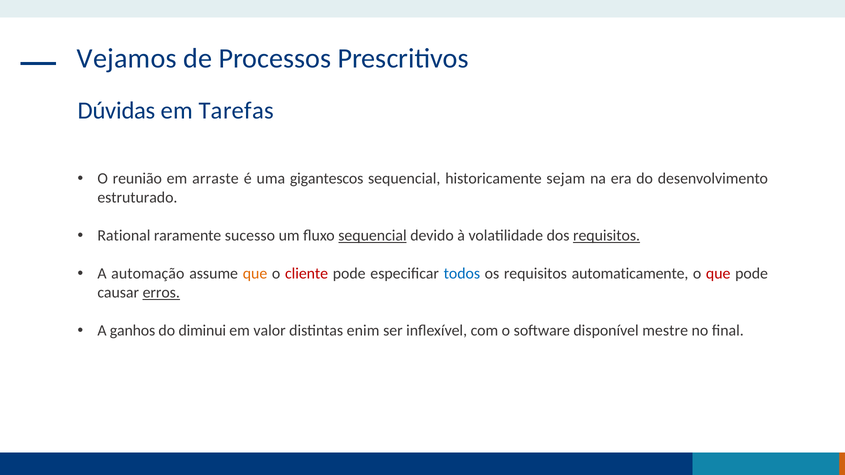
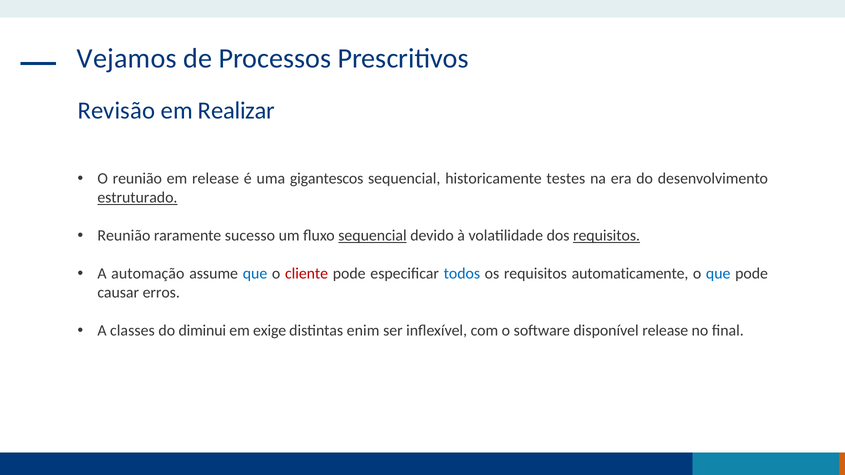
Dúvidas: Dúvidas -> Revisão
Tarefas: Tarefas -> Realizar
em arraste: arraste -> release
sejam: sejam -> testes
estruturado underline: none -> present
Rational at (124, 236): Rational -> Reunião
que at (255, 274) colour: orange -> blue
que at (718, 274) colour: red -> blue
erros underline: present -> none
ganhos: ganhos -> classes
valor: valor -> exige
disponível mestre: mestre -> release
